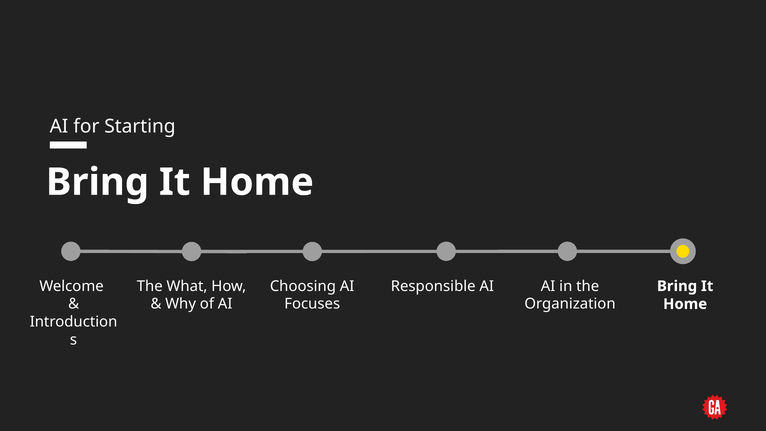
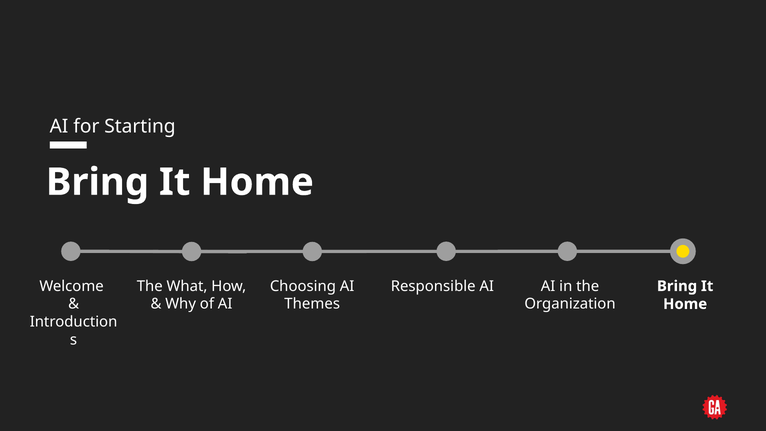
Focuses: Focuses -> Themes
